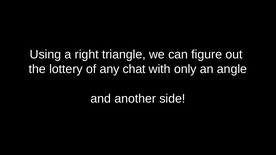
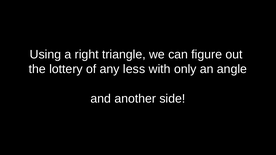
chat: chat -> less
